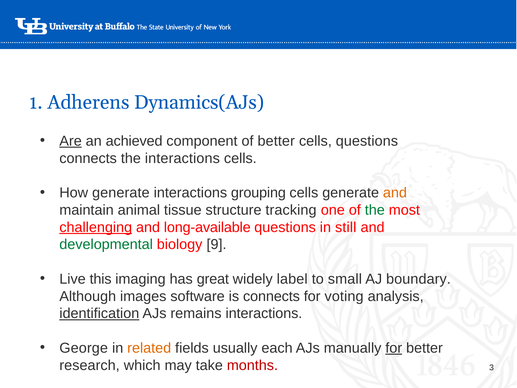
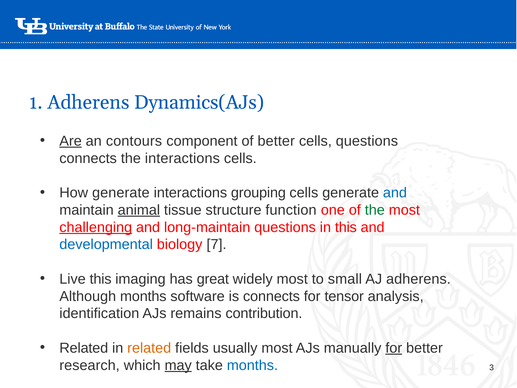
achieved: achieved -> contours
and at (395, 193) colour: orange -> blue
animal underline: none -> present
tracking: tracking -> function
long-available: long-available -> long-maintain
in still: still -> this
developmental colour: green -> blue
9: 9 -> 7
widely label: label -> most
AJ boundary: boundary -> adherens
Although images: images -> months
voting: voting -> tensor
identification underline: present -> none
remains interactions: interactions -> contribution
George at (84, 348): George -> Related
usually each: each -> most
may underline: none -> present
months at (252, 365) colour: red -> blue
